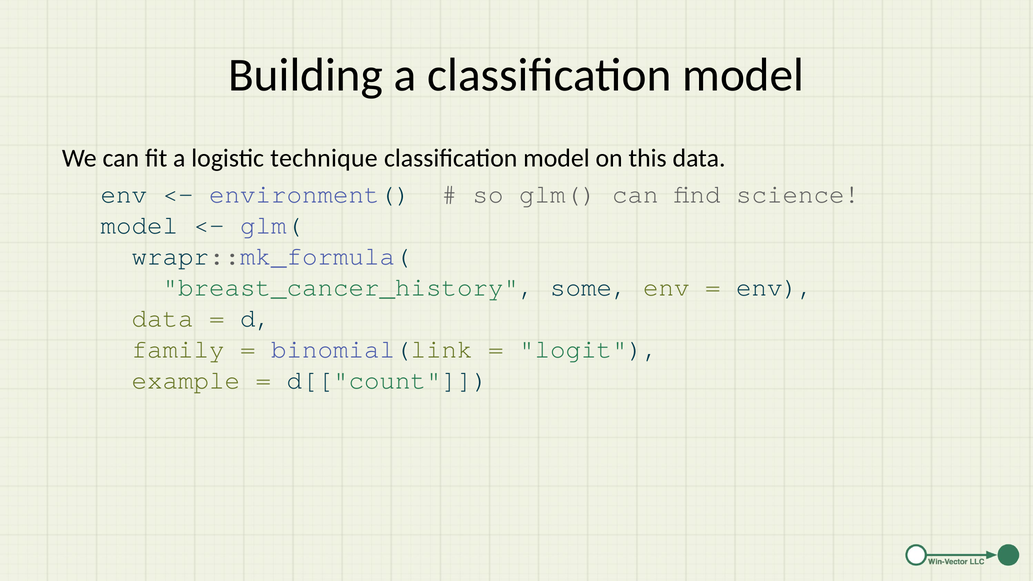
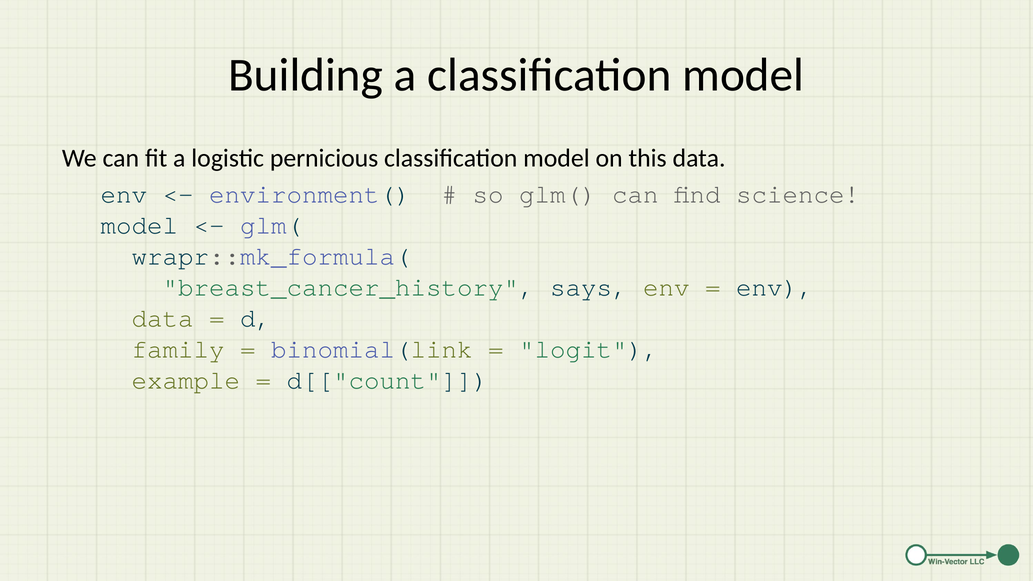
technique: technique -> pernicious
some: some -> says
